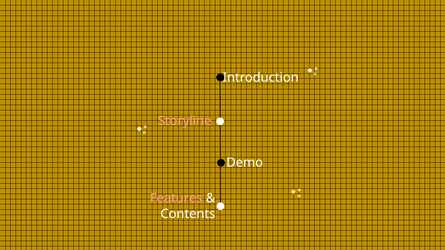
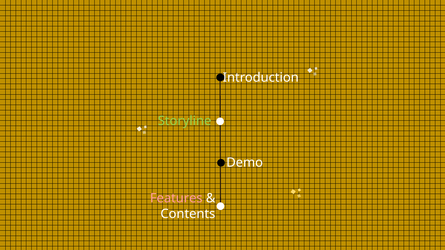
Storyline colour: pink -> light green
